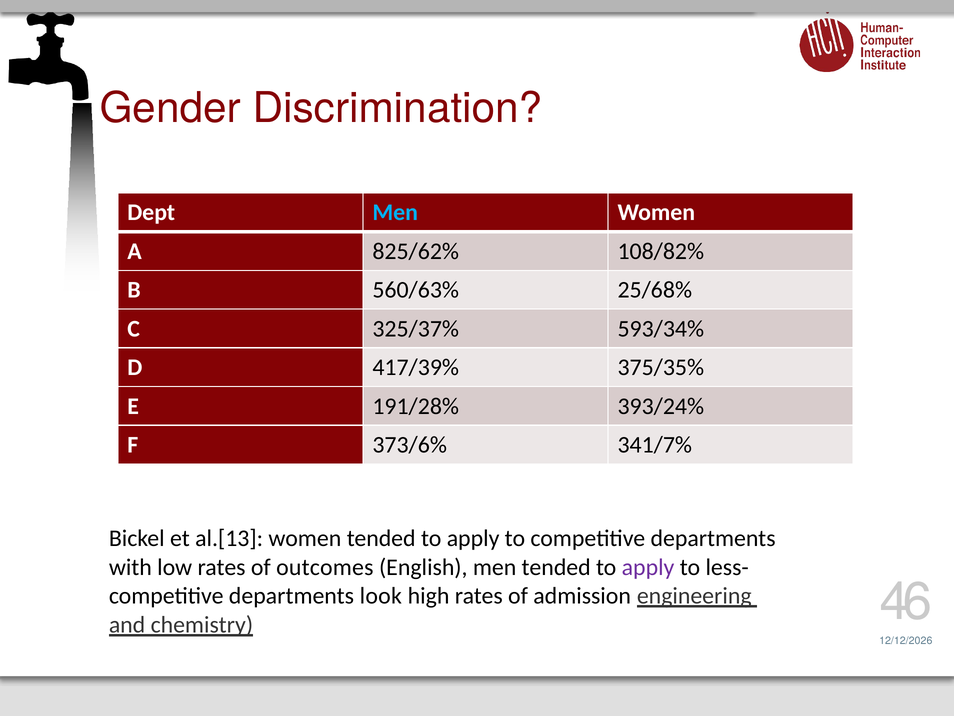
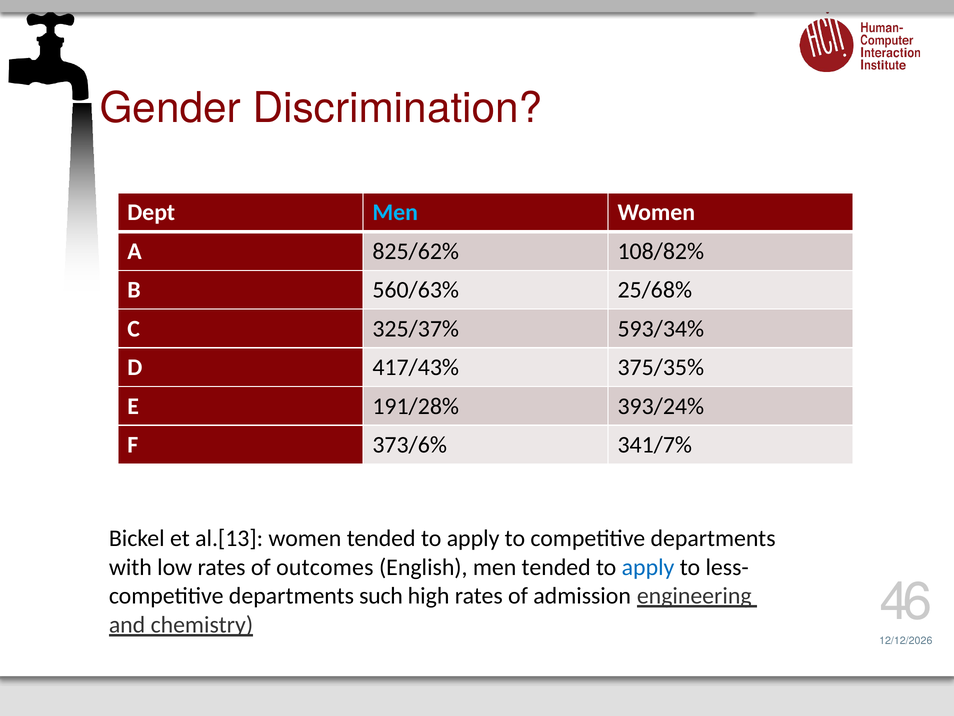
417/39%: 417/39% -> 417/43%
apply at (648, 567) colour: purple -> blue
look: look -> such
